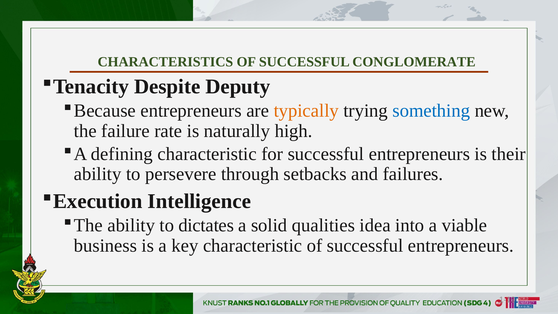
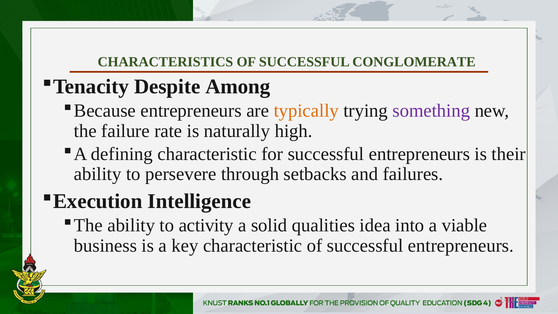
Deputy: Deputy -> Among
something colour: blue -> purple
dictates: dictates -> activity
